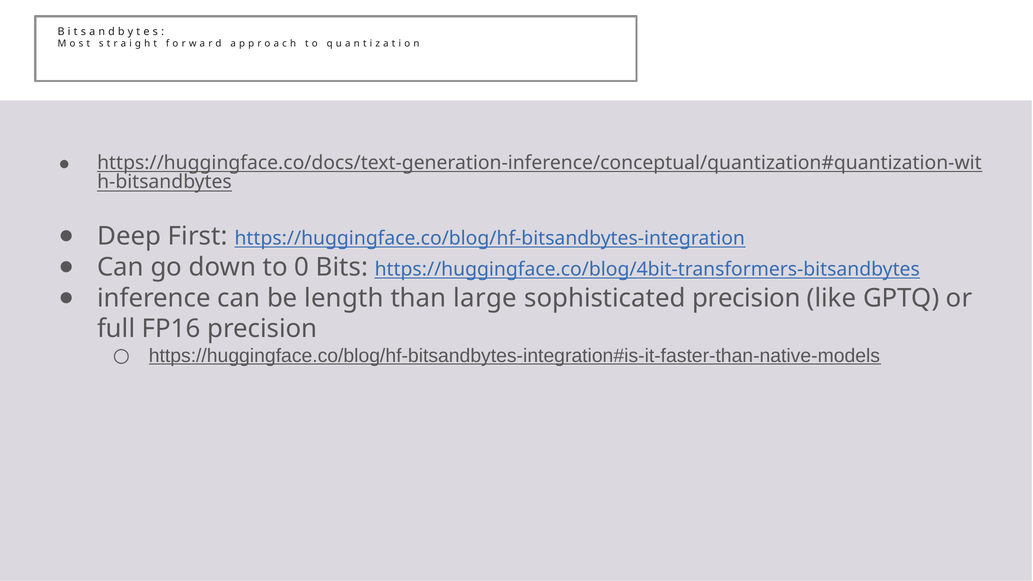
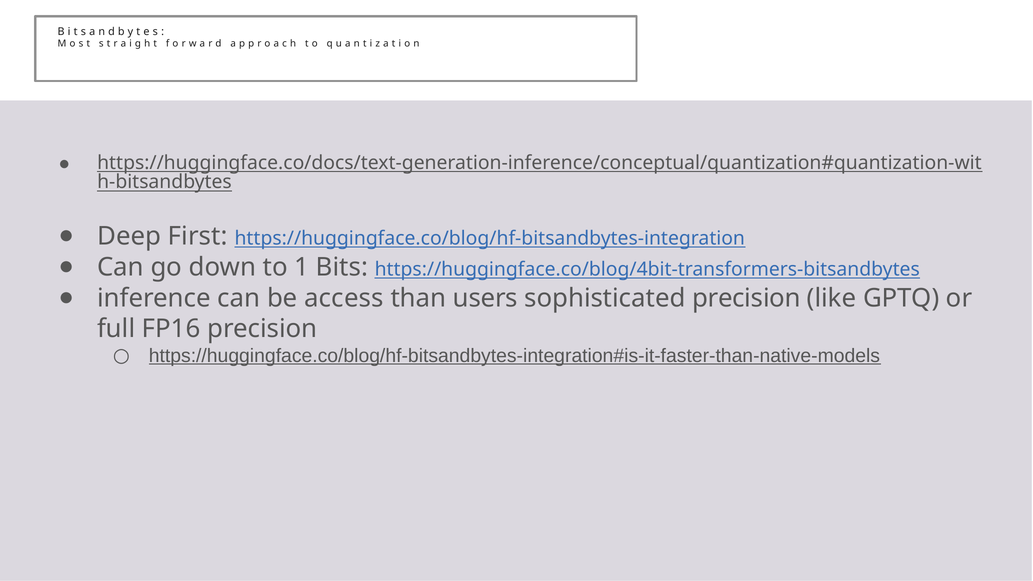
0: 0 -> 1
length: length -> access
large: large -> users
